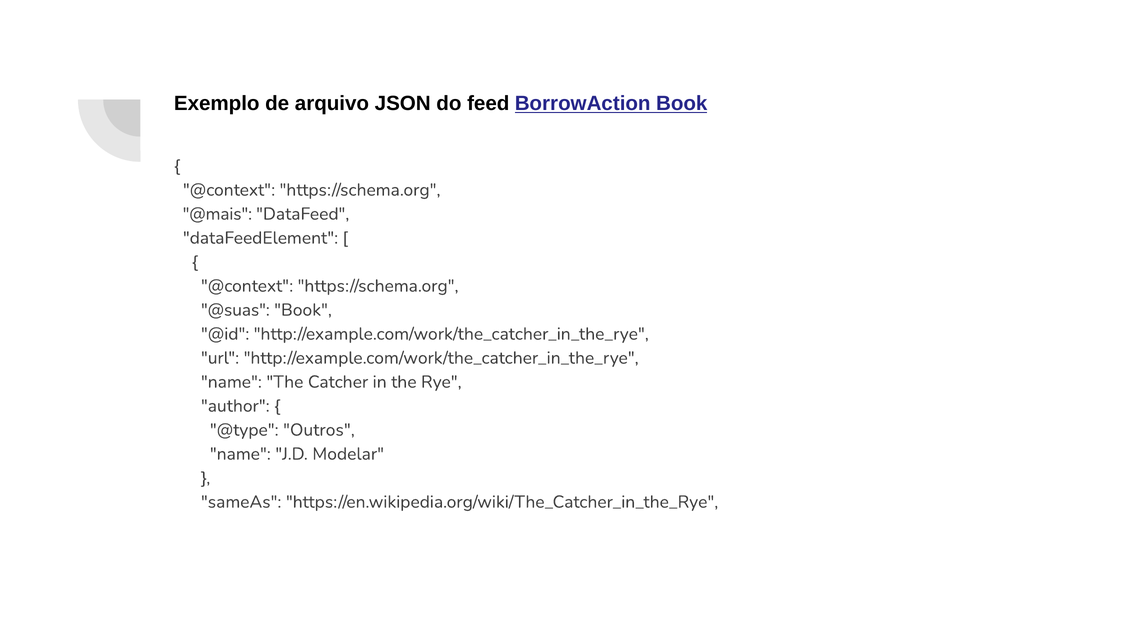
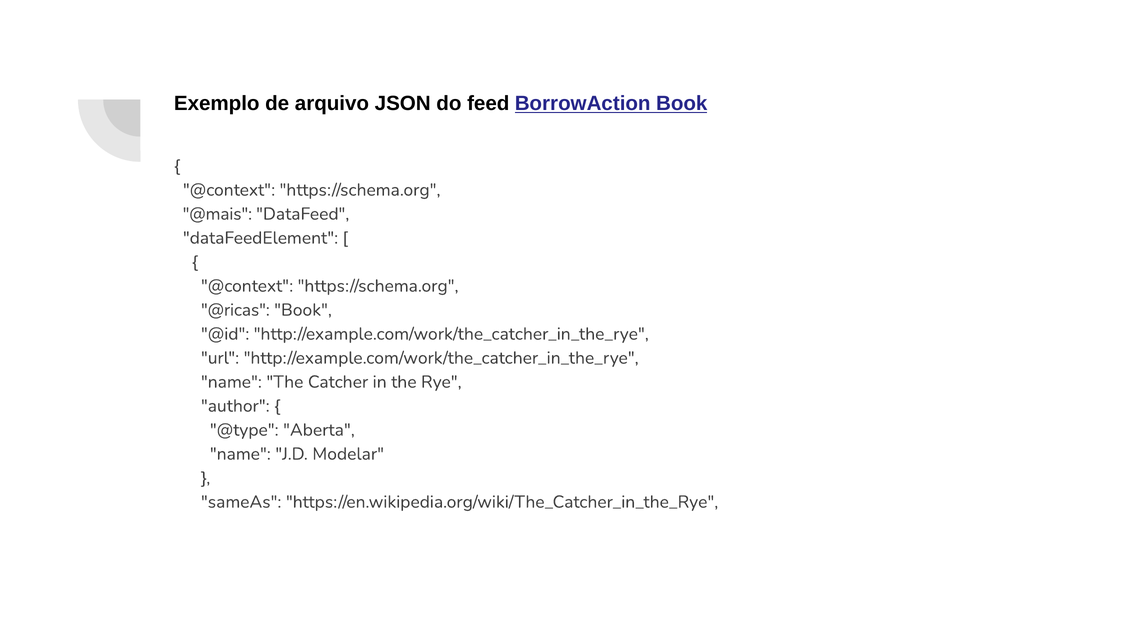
@suas: @suas -> @ricas
Outros: Outros -> Aberta
